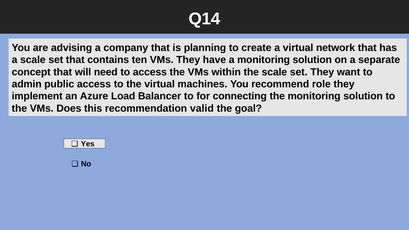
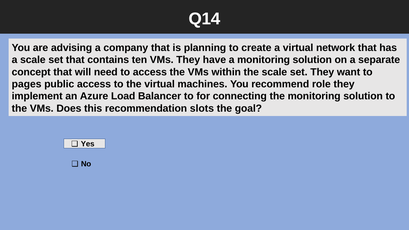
admin: admin -> pages
valid: valid -> slots
